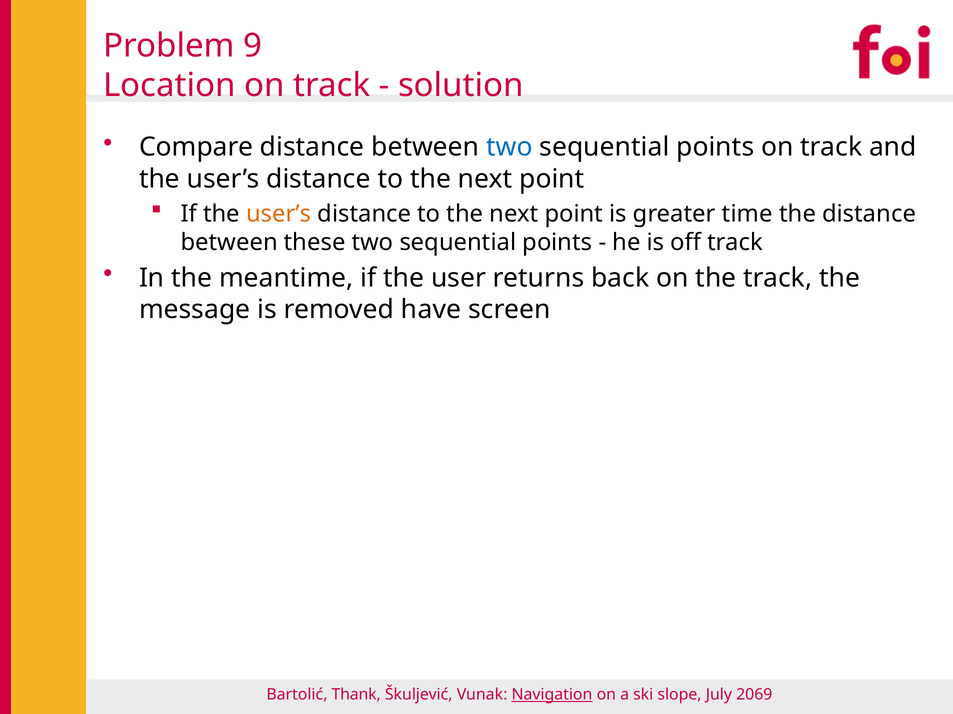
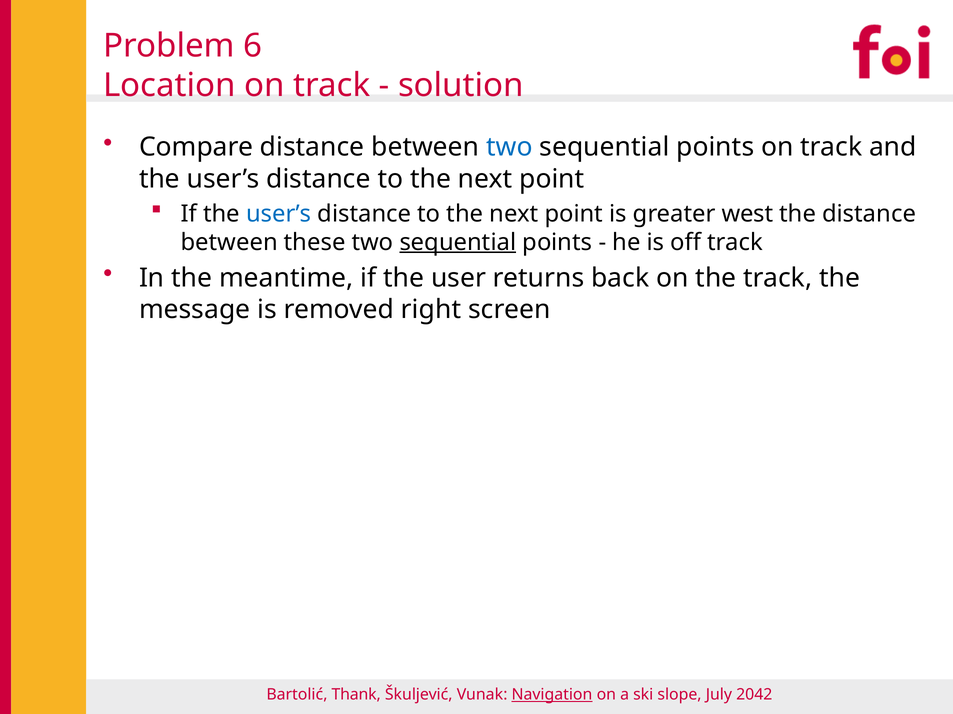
9: 9 -> 6
user’s at (279, 214) colour: orange -> blue
time: time -> west
sequential at (458, 242) underline: none -> present
have: have -> right
2069: 2069 -> 2042
